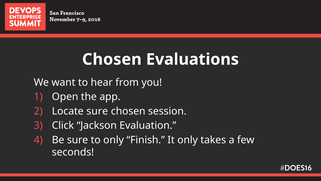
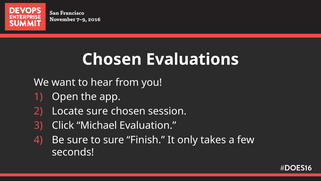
Jackson: Jackson -> Michael
to only: only -> sure
